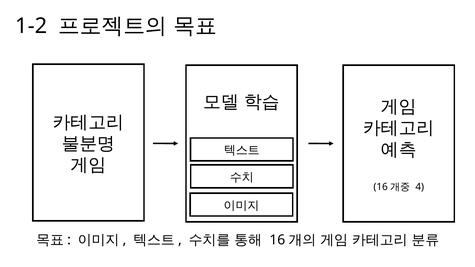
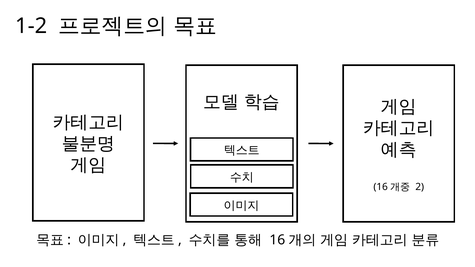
4: 4 -> 2
